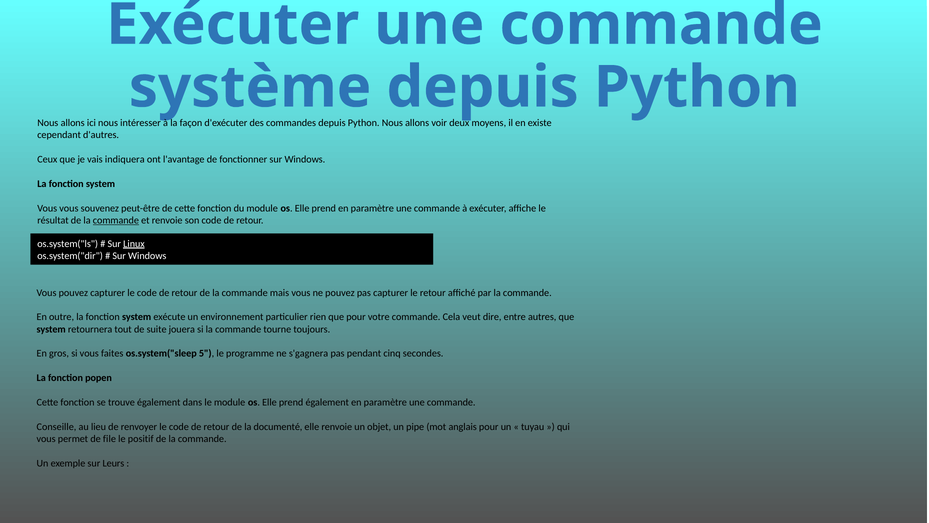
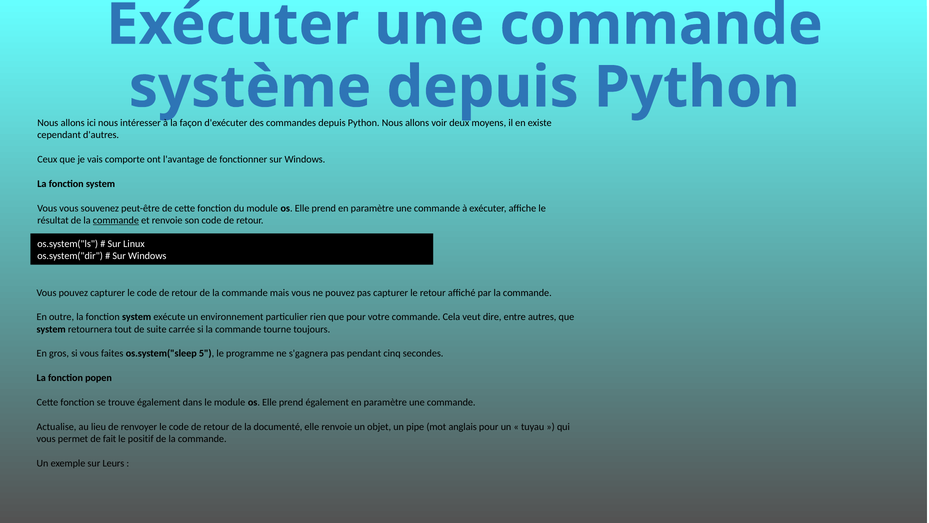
indiquera: indiquera -> comporte
Linux underline: present -> none
jouera: jouera -> carrée
Conseille: Conseille -> Actualise
file: file -> fait
